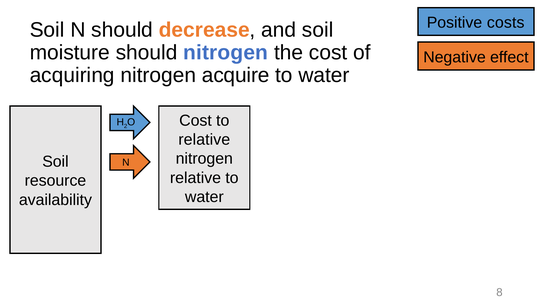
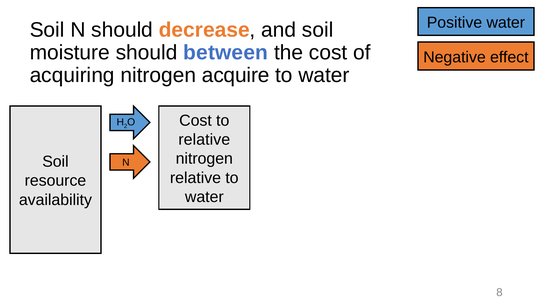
Positive costs: costs -> water
should nitrogen: nitrogen -> between
